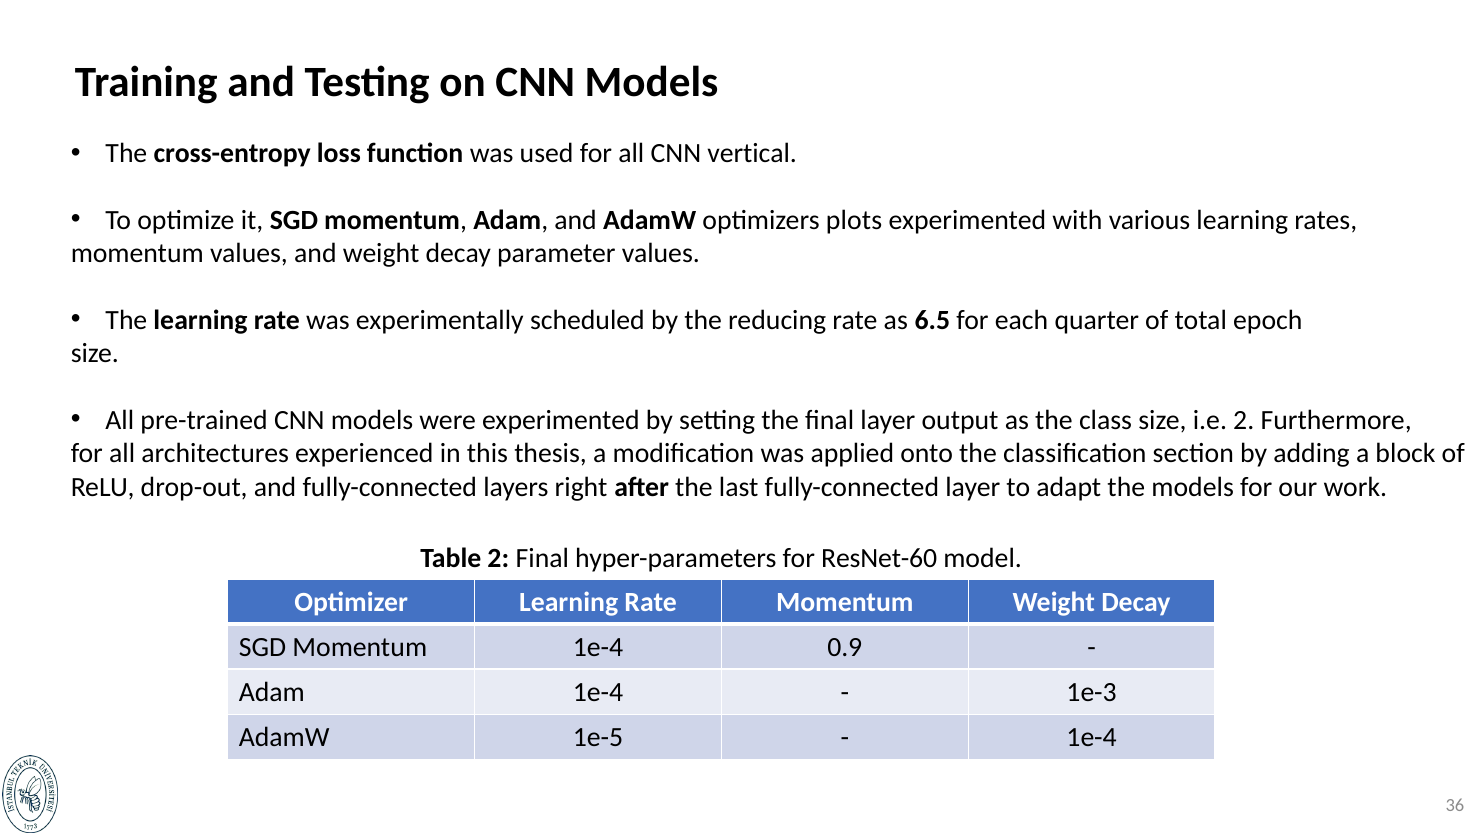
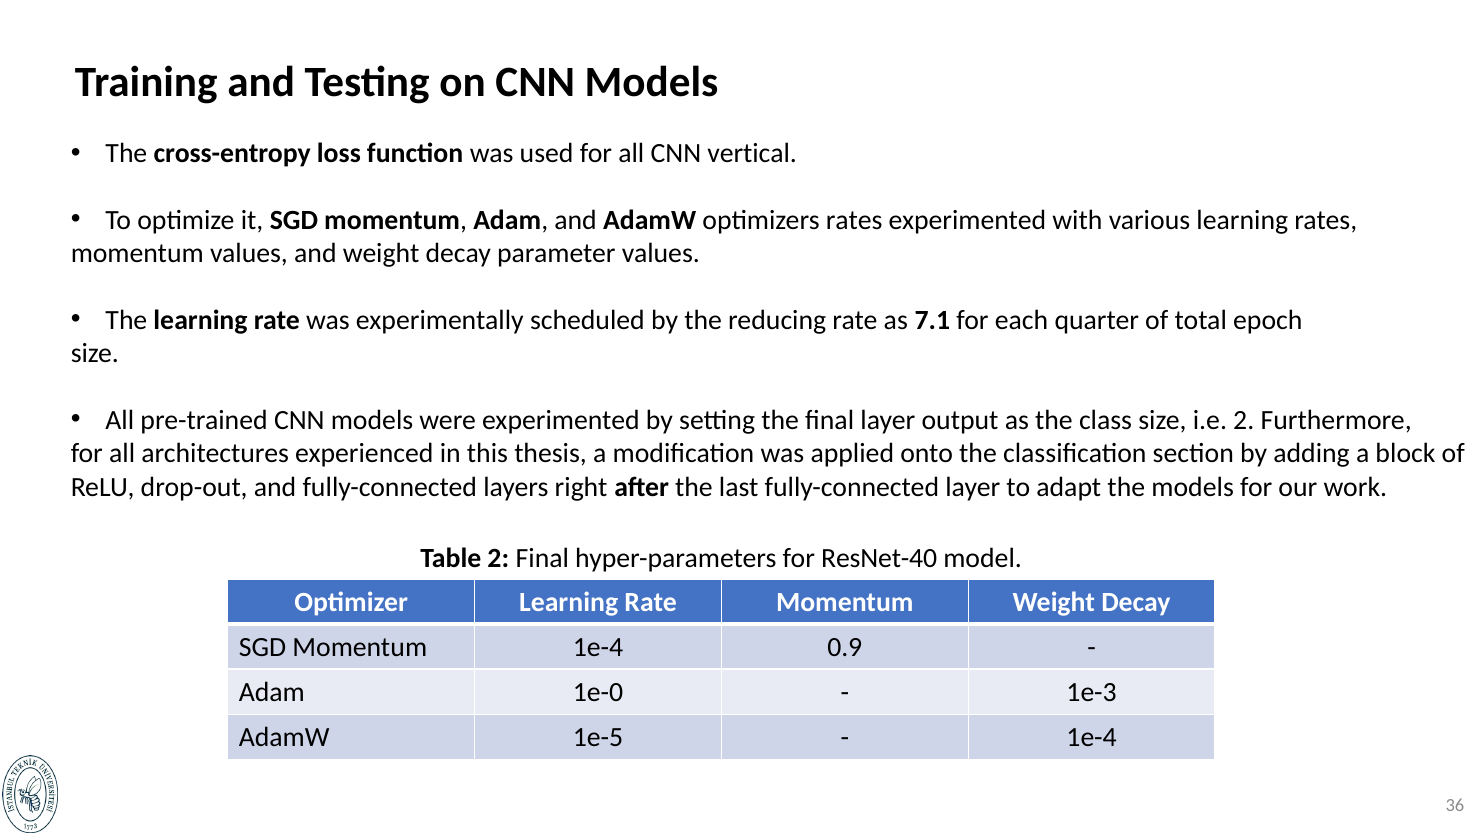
optimizers plots: plots -> rates
6.5: 6.5 -> 7.1
ResNet-60: ResNet-60 -> ResNet-40
Adam 1e-4: 1e-4 -> 1e-0
